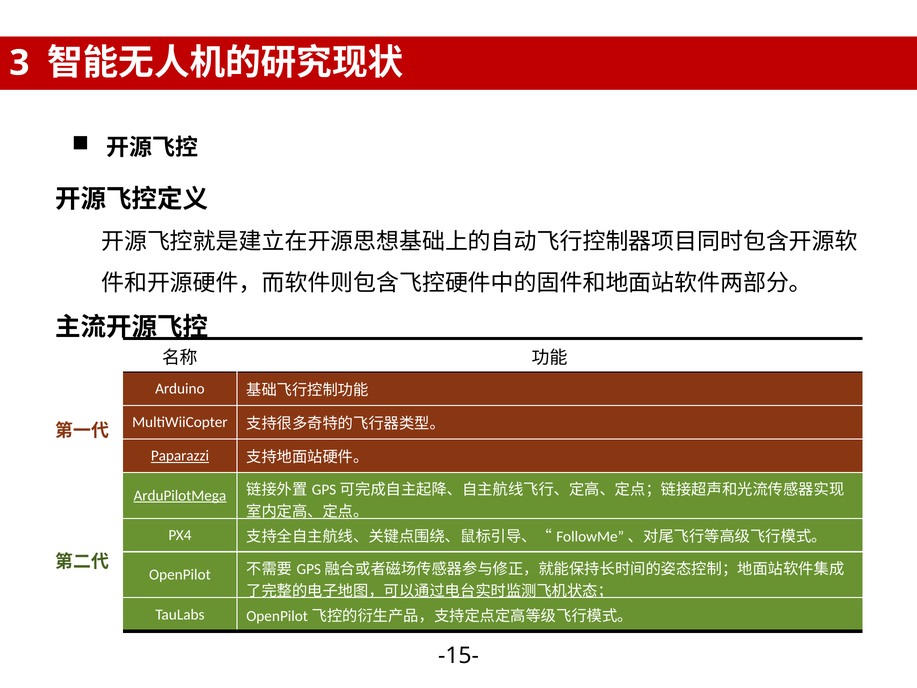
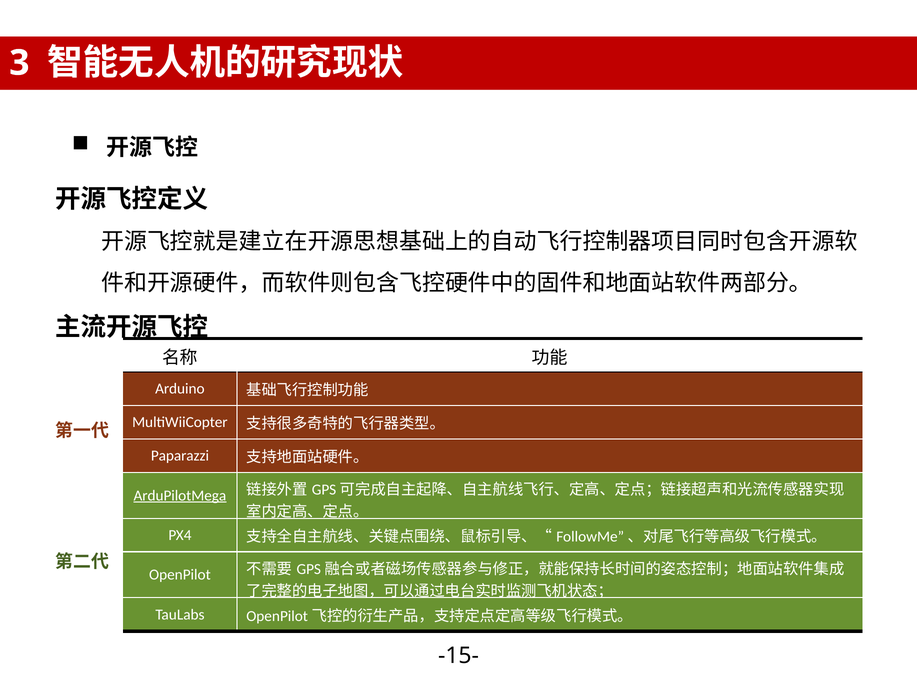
Paparazzi underline: present -> none
